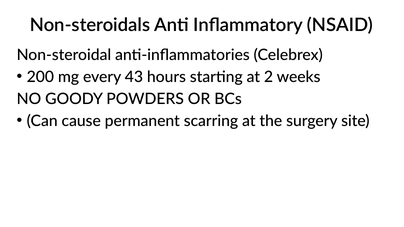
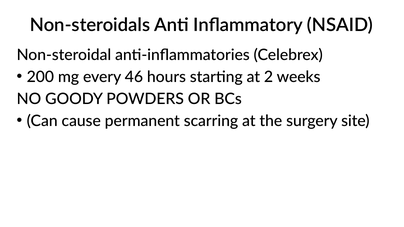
43: 43 -> 46
